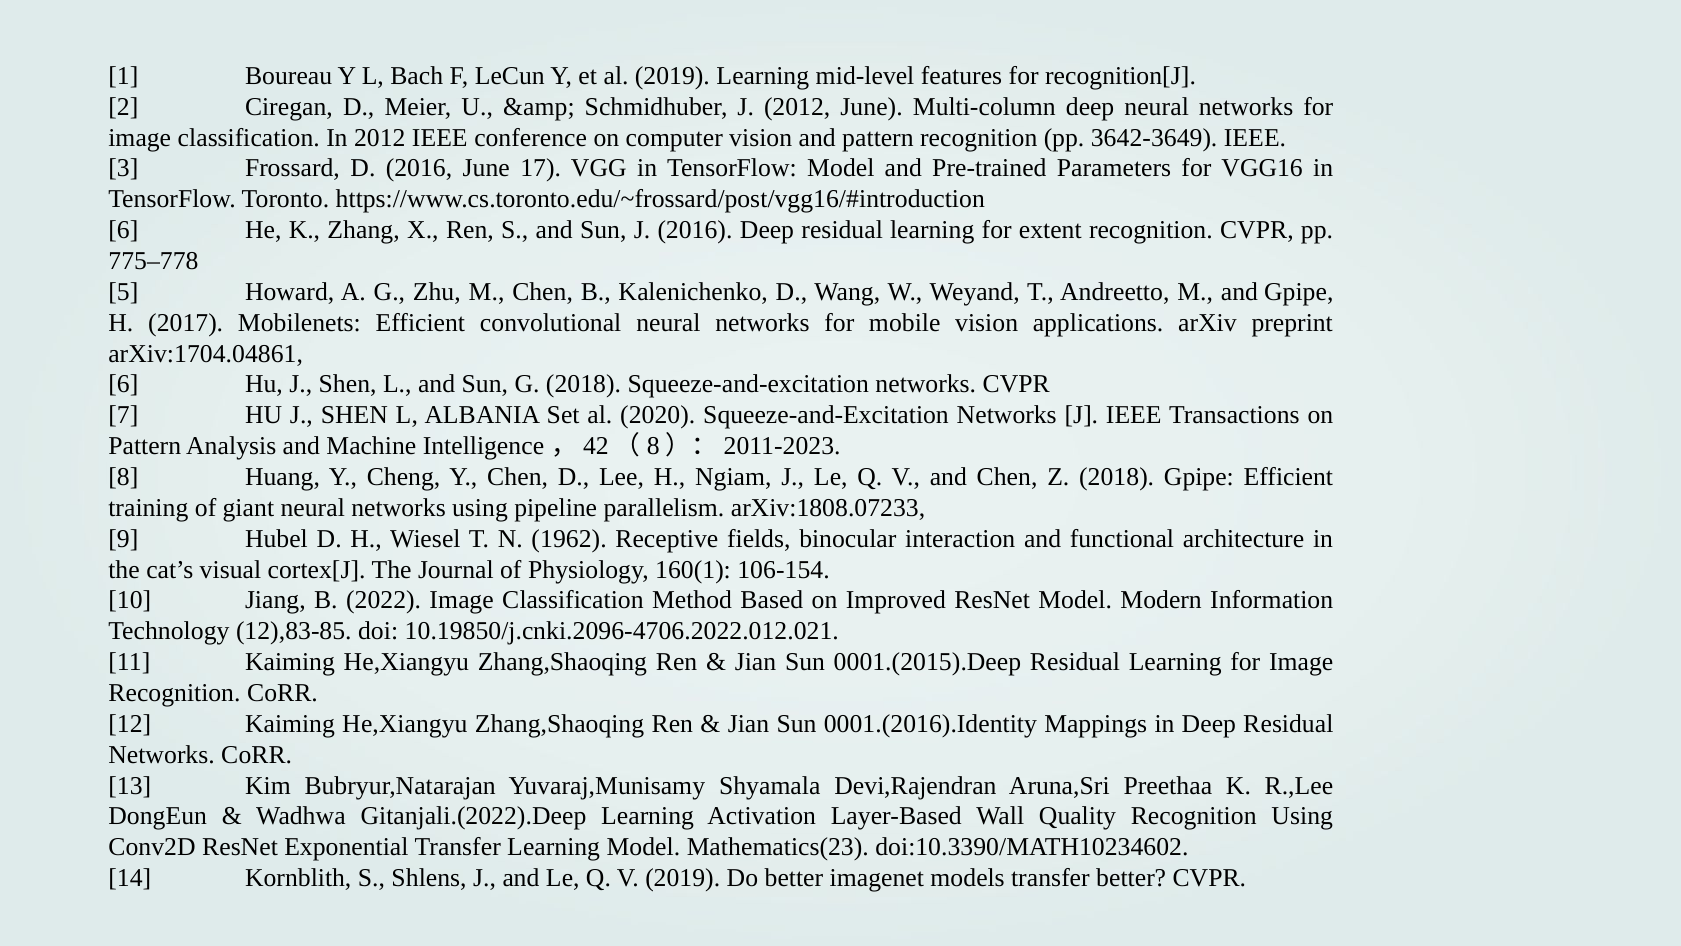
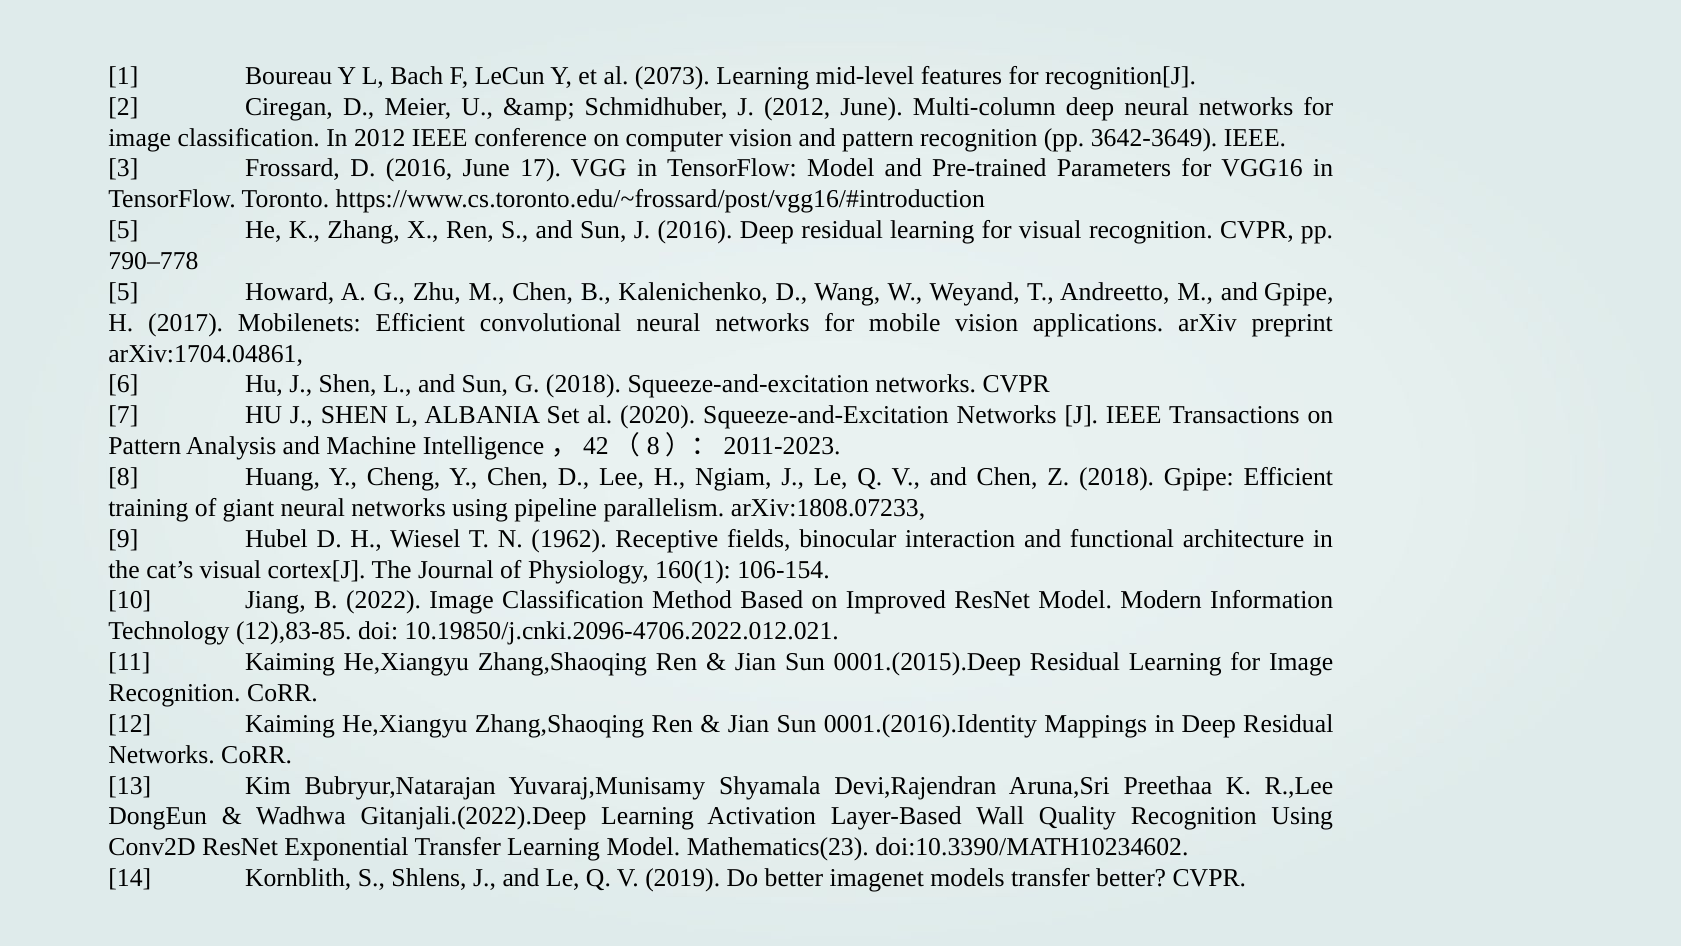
al 2019: 2019 -> 2073
6 at (123, 230): 6 -> 5
for extent: extent -> visual
775–778: 775–778 -> 790–778
